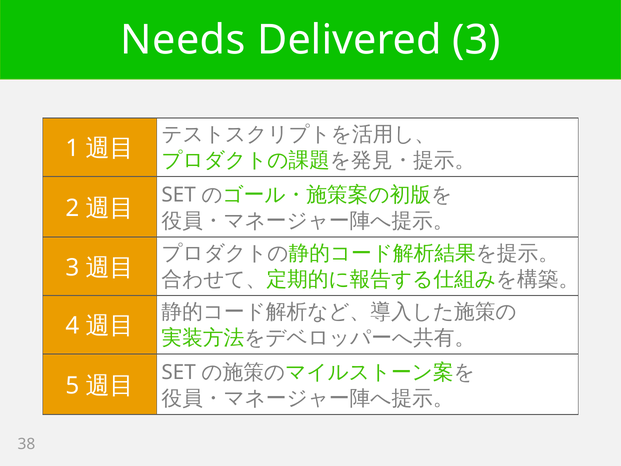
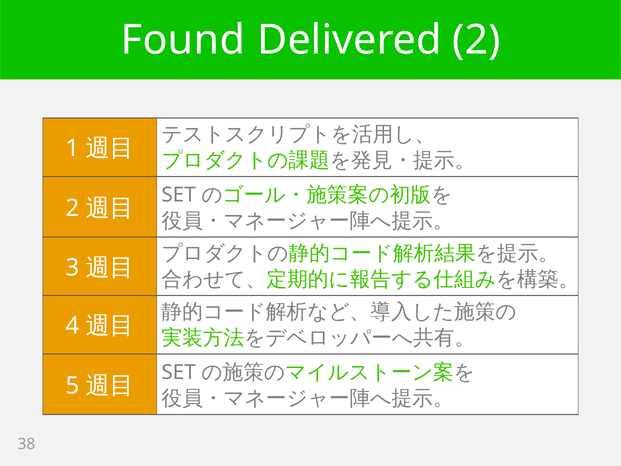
Needs: Needs -> Found
Delivered 3: 3 -> 2
